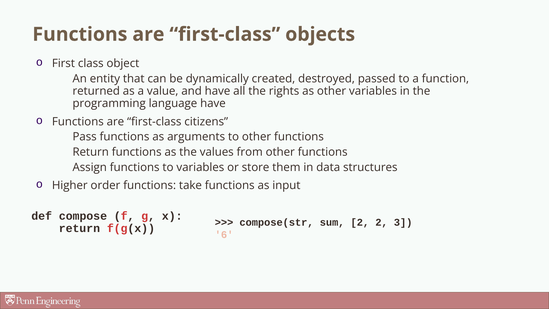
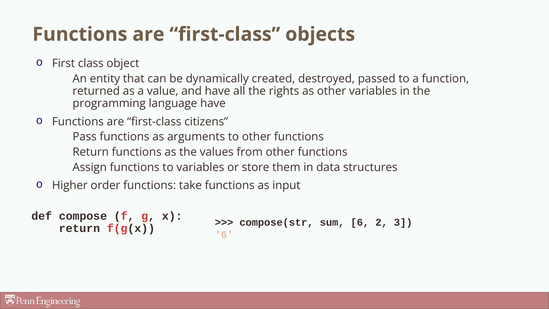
sum 2: 2 -> 6
